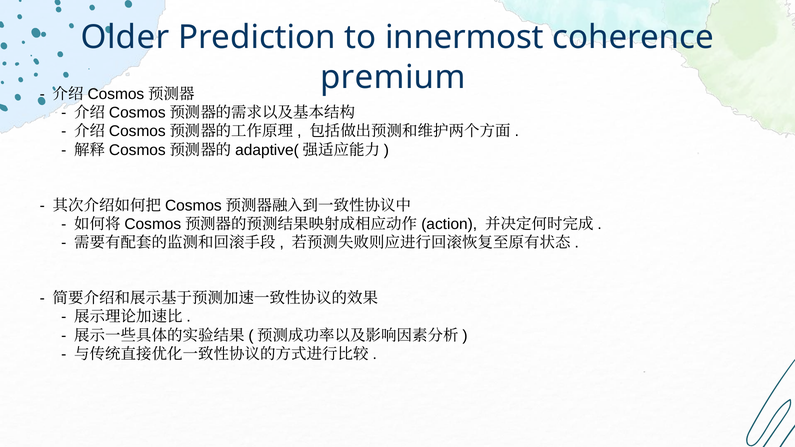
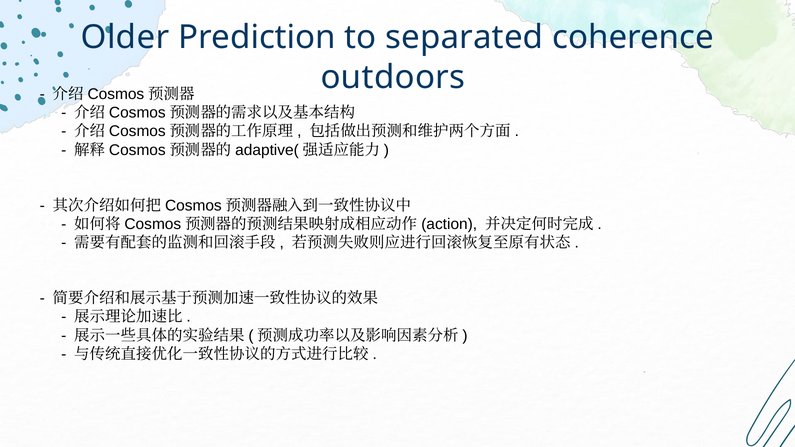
innermost: innermost -> separated
premium: premium -> outdoors
